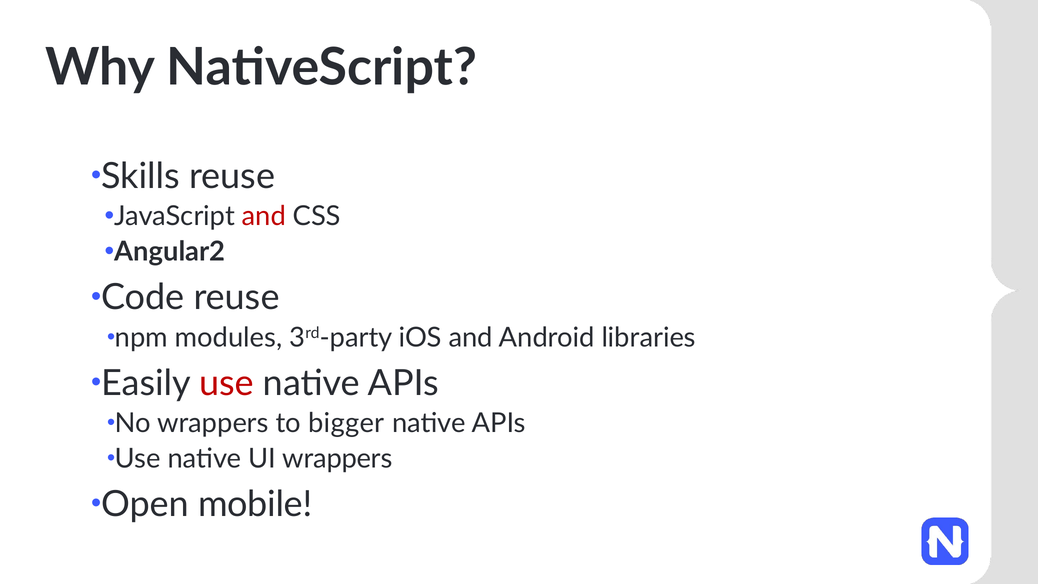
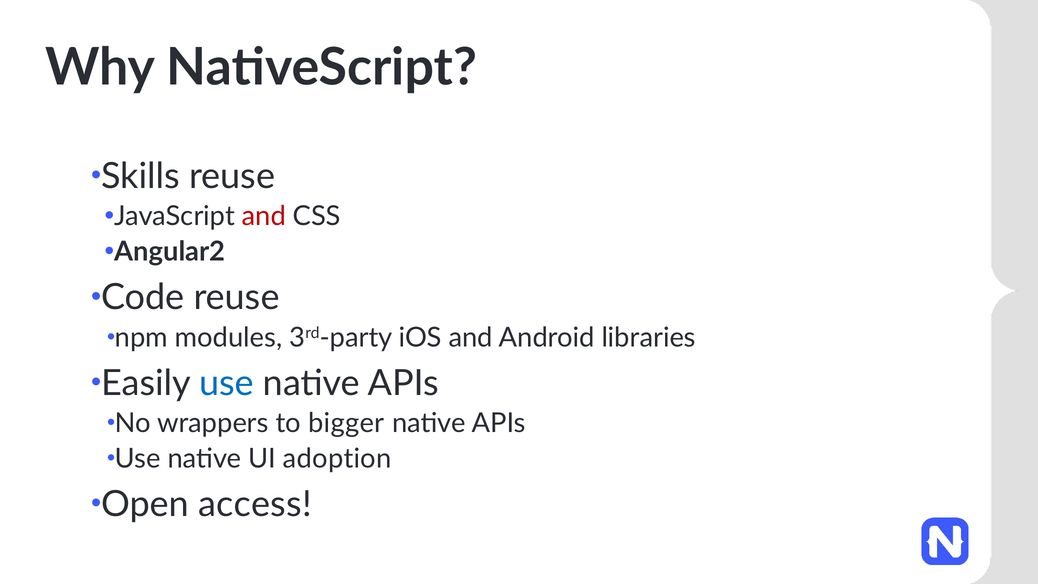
use at (226, 383) colour: red -> blue
UI wrappers: wrappers -> adoption
mobile: mobile -> access
